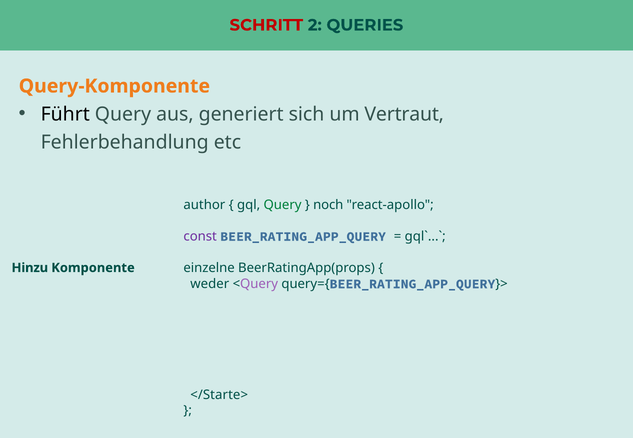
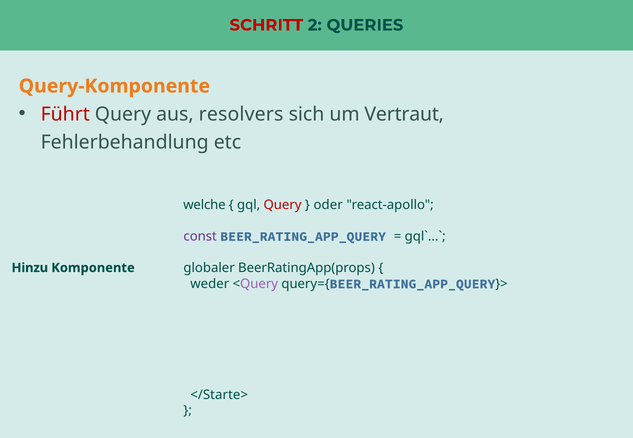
Führt colour: black -> red
generiert: generiert -> resolvers
author: author -> welche
Query at (283, 205) colour: green -> red
noch: noch -> oder
einzelne: einzelne -> globaler
